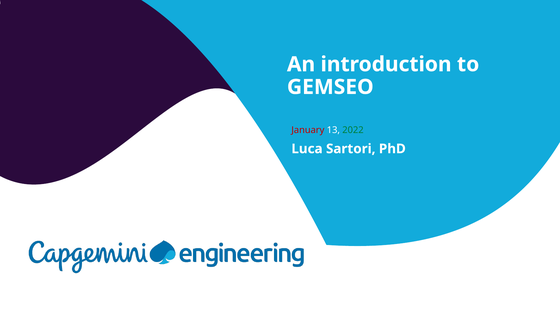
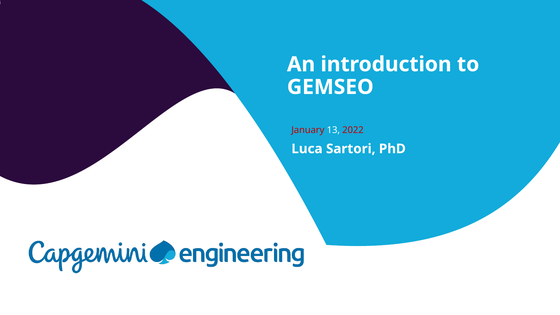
2022 colour: green -> red
